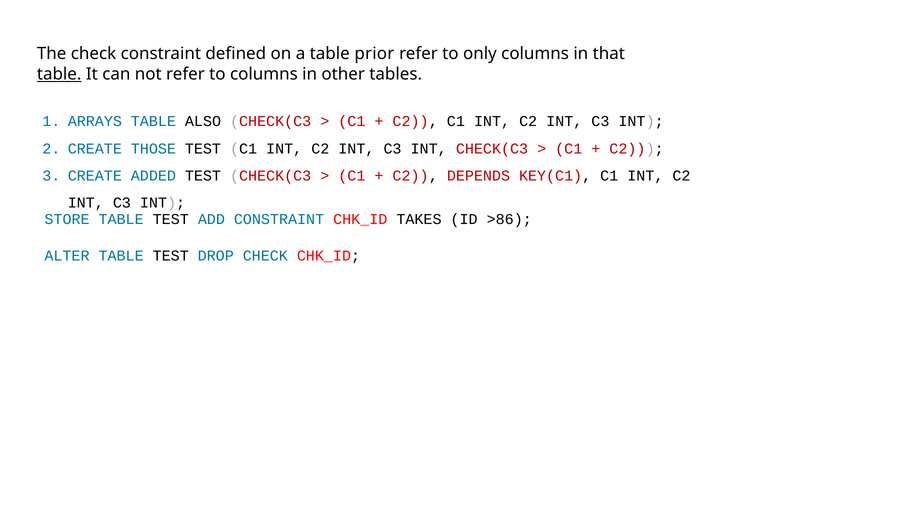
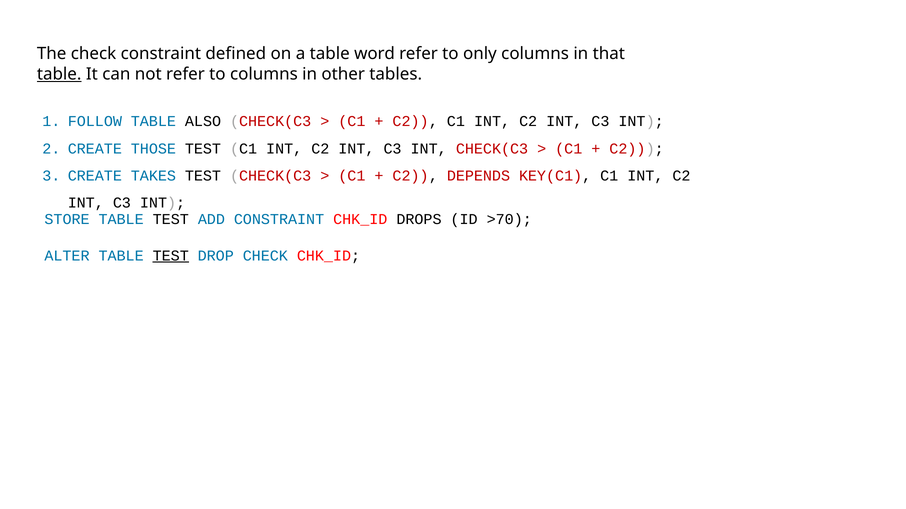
prior: prior -> word
ARRAYS: ARRAYS -> FOLLOW
ADDED: ADDED -> TAKES
TAKES: TAKES -> DROPS
>86: >86 -> >70
TEST at (171, 256) underline: none -> present
